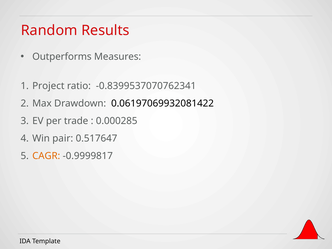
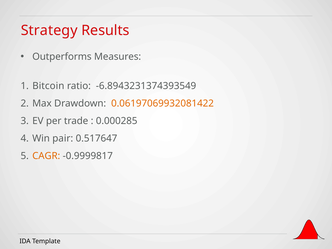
Random: Random -> Strategy
Project: Project -> Bitcoin
-0.8399537070762341: -0.8399537070762341 -> -6.8943231374393549
0.06197069932081422 colour: black -> orange
